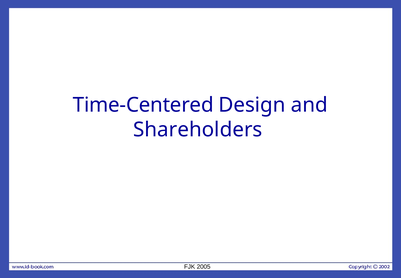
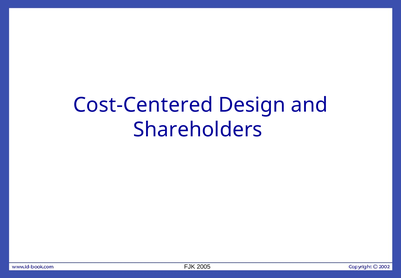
Time-Centered: Time-Centered -> Cost-Centered
